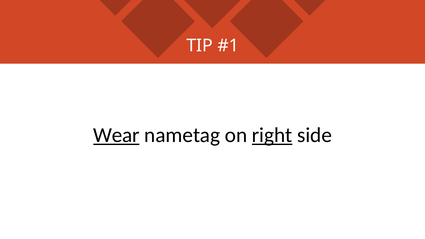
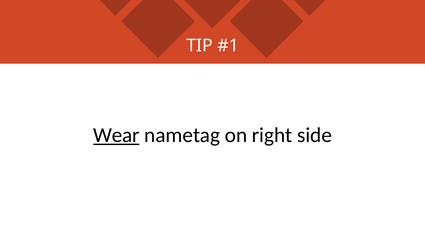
right underline: present -> none
